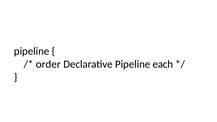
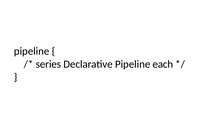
order: order -> series
